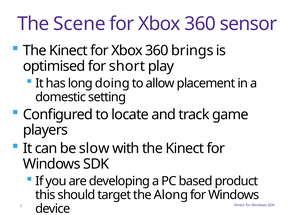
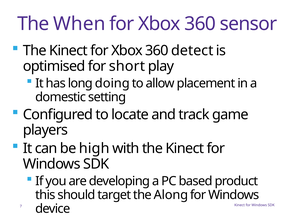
Scene: Scene -> When
brings: brings -> detect
slow: slow -> high
